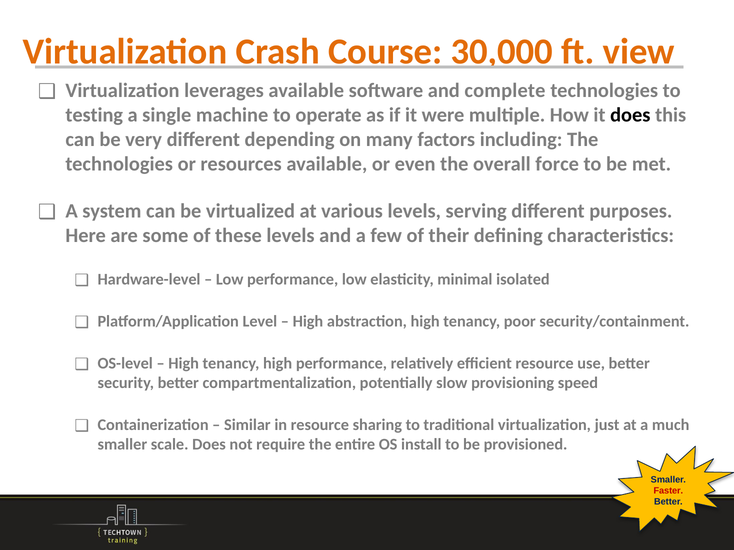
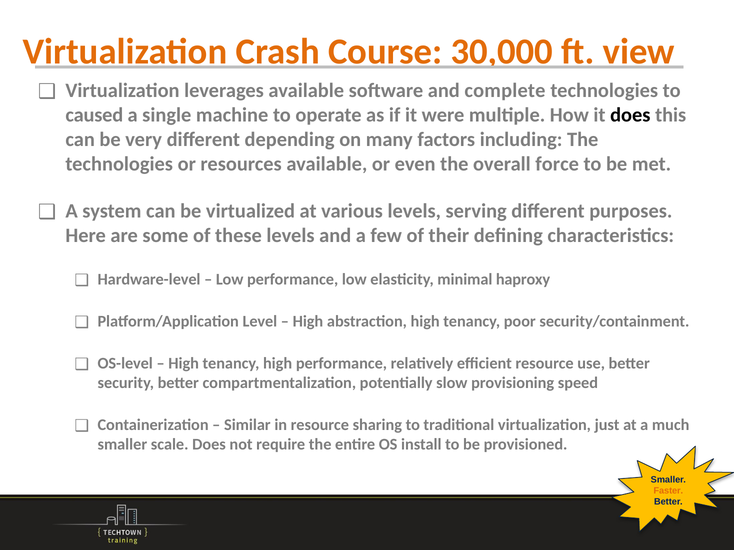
testing: testing -> caused
isolated: isolated -> haproxy
Faster colour: red -> orange
